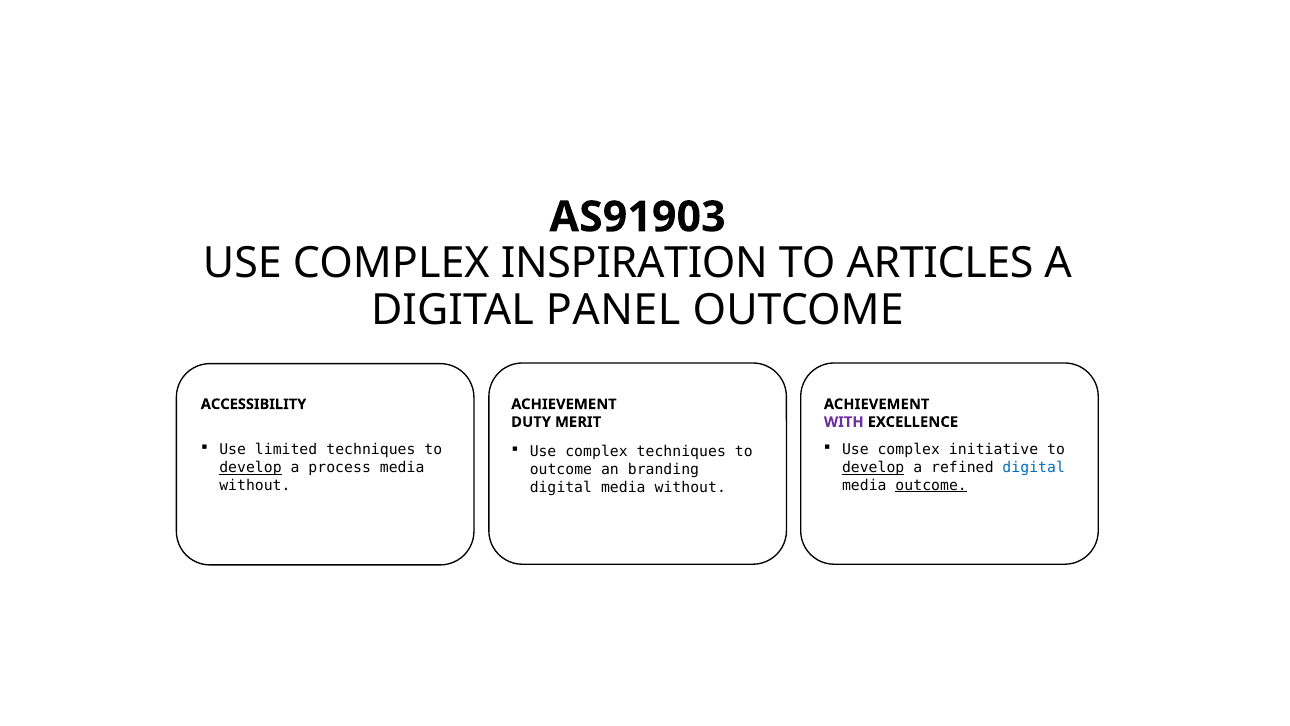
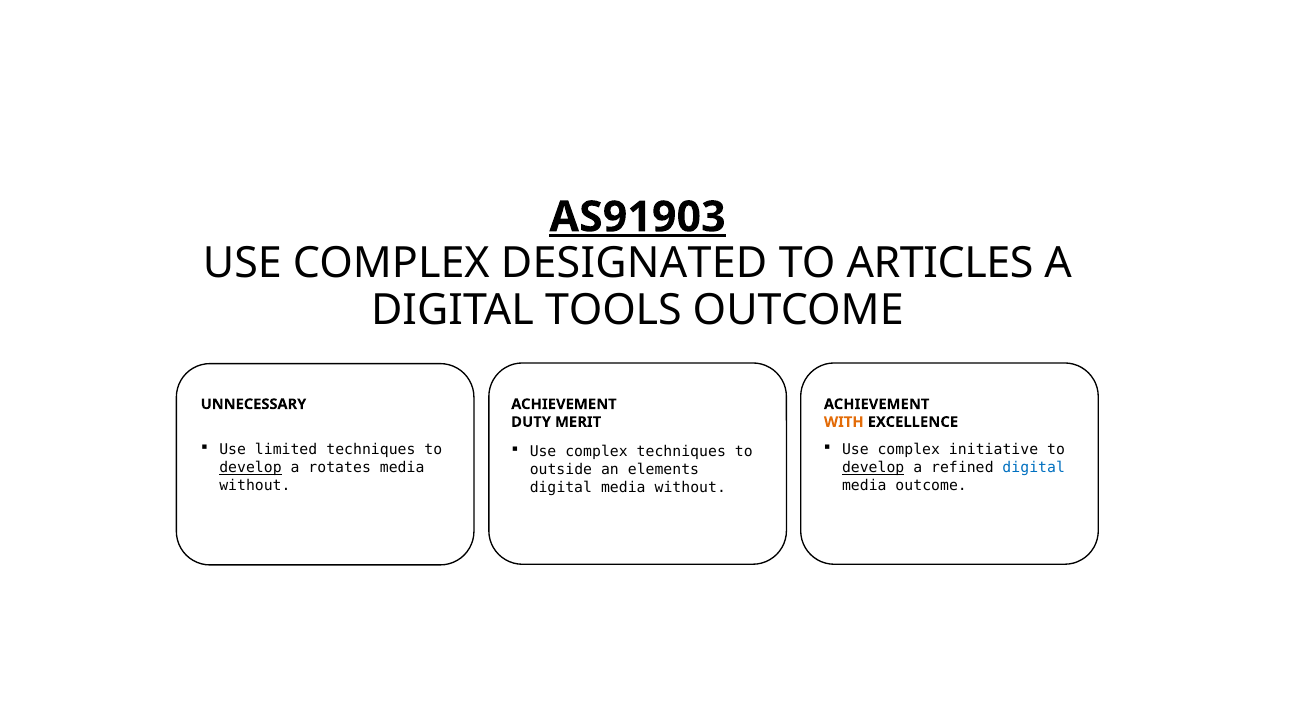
AS91903 underline: none -> present
INSPIRATION: INSPIRATION -> DESIGNATED
PANEL: PANEL -> TOOLS
ACCESSIBILITY: ACCESSIBILITY -> UNNECESSARY
WITH colour: purple -> orange
process: process -> rotates
outcome at (561, 469): outcome -> outside
branding: branding -> elements
outcome at (931, 485) underline: present -> none
